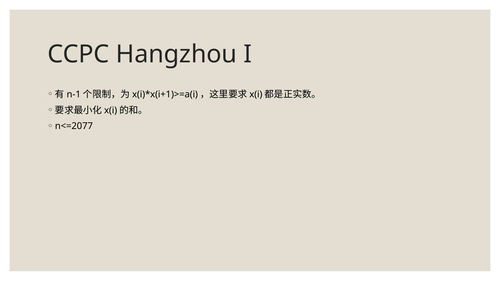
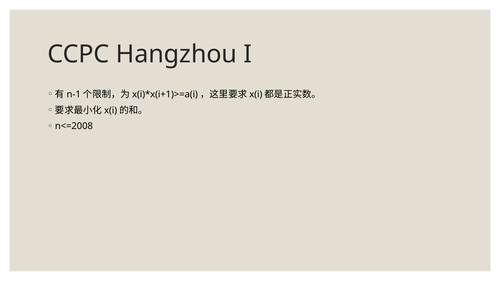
n<=2077: n<=2077 -> n<=2008
